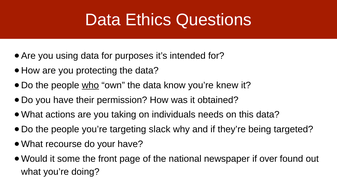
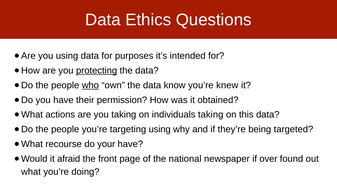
protecting underline: none -> present
individuals needs: needs -> taking
targeting slack: slack -> using
some: some -> afraid
